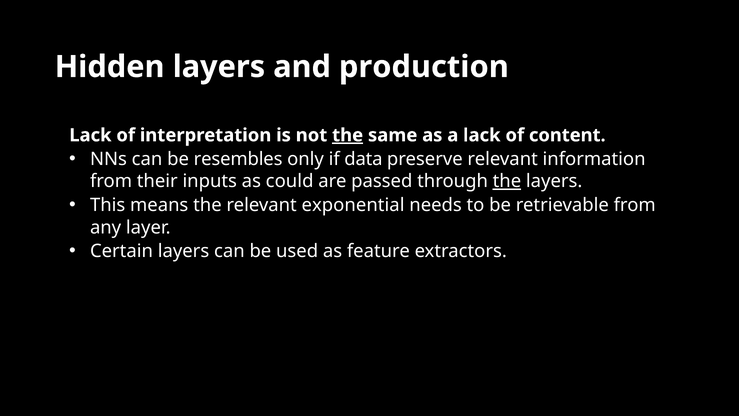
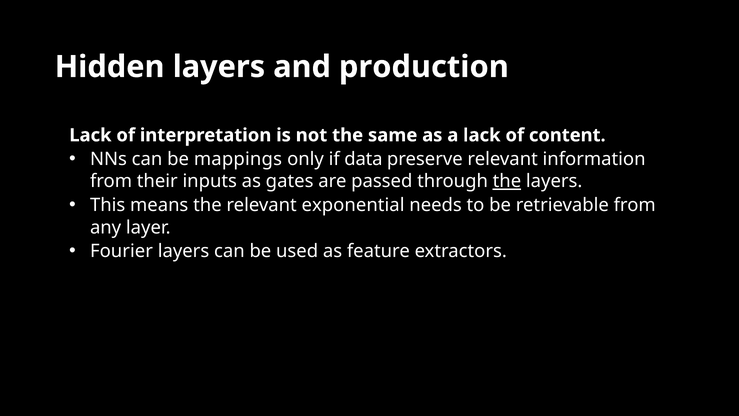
the at (348, 135) underline: present -> none
resembles: resembles -> mappings
could: could -> gates
Certain: Certain -> Fourier
